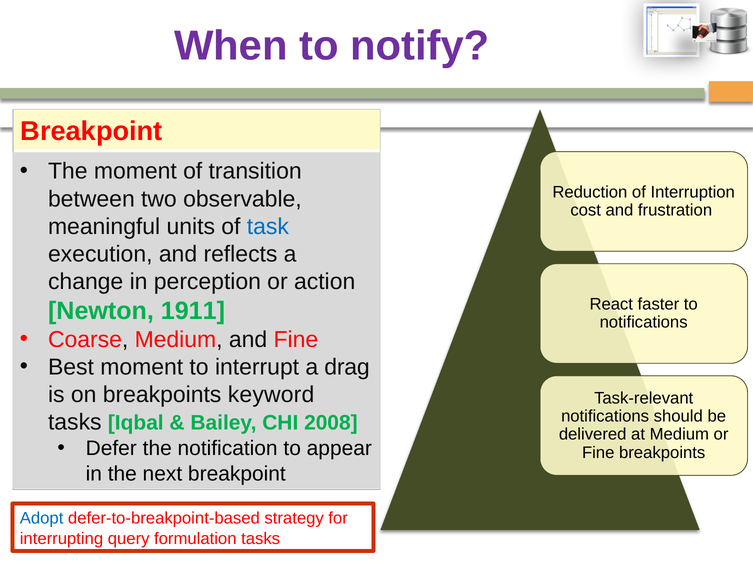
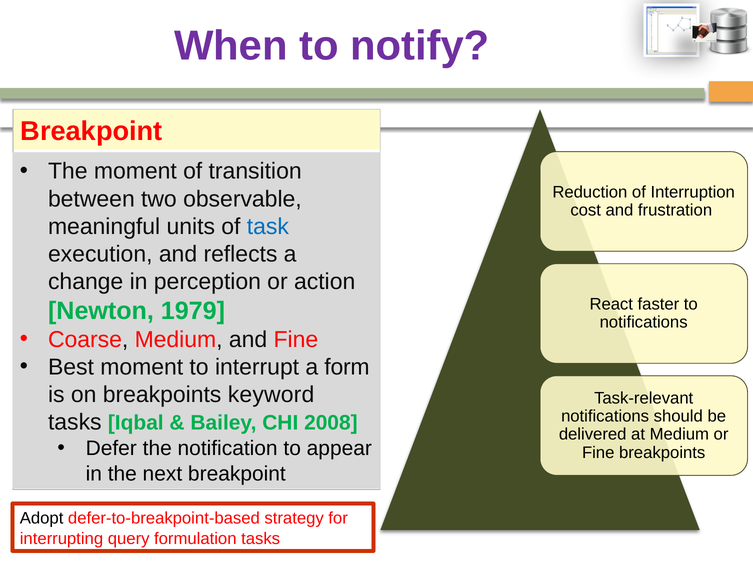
1911: 1911 -> 1979
drag: drag -> form
Adopt colour: blue -> black
